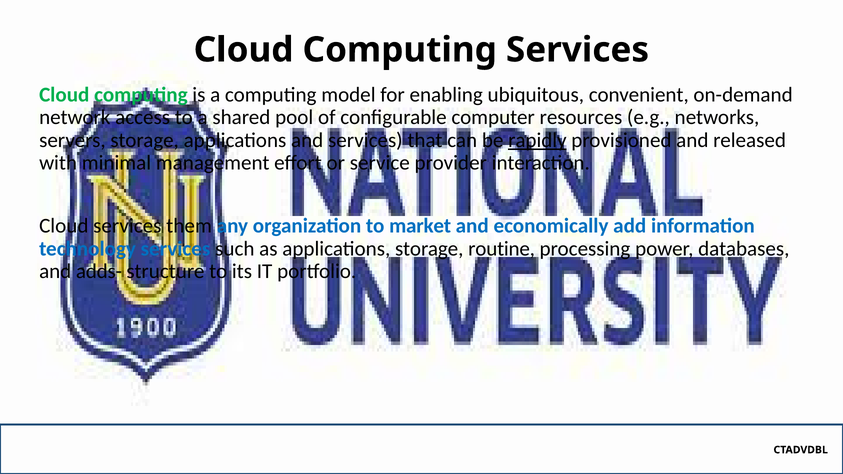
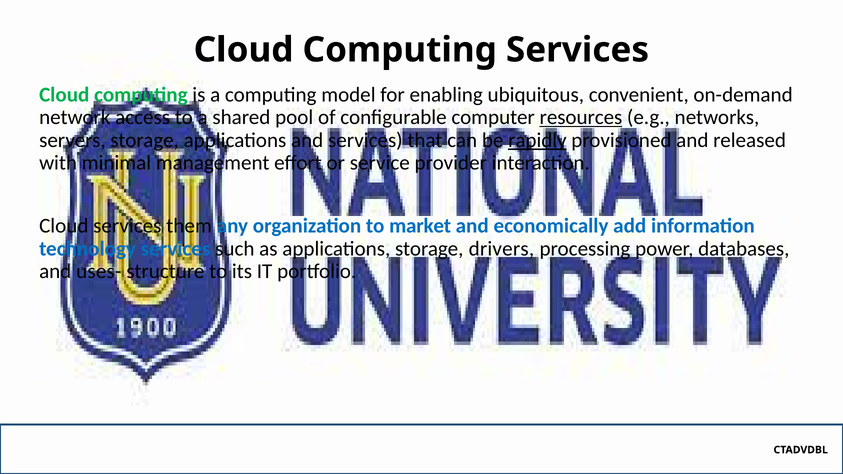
resources underline: none -> present
routine: routine -> drivers
adds-: adds- -> uses-
